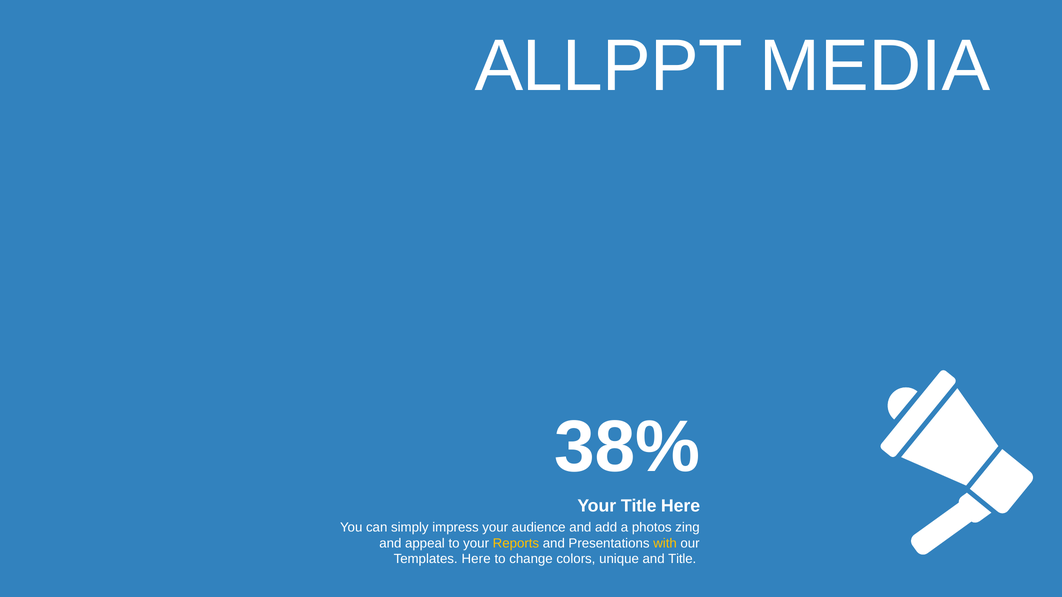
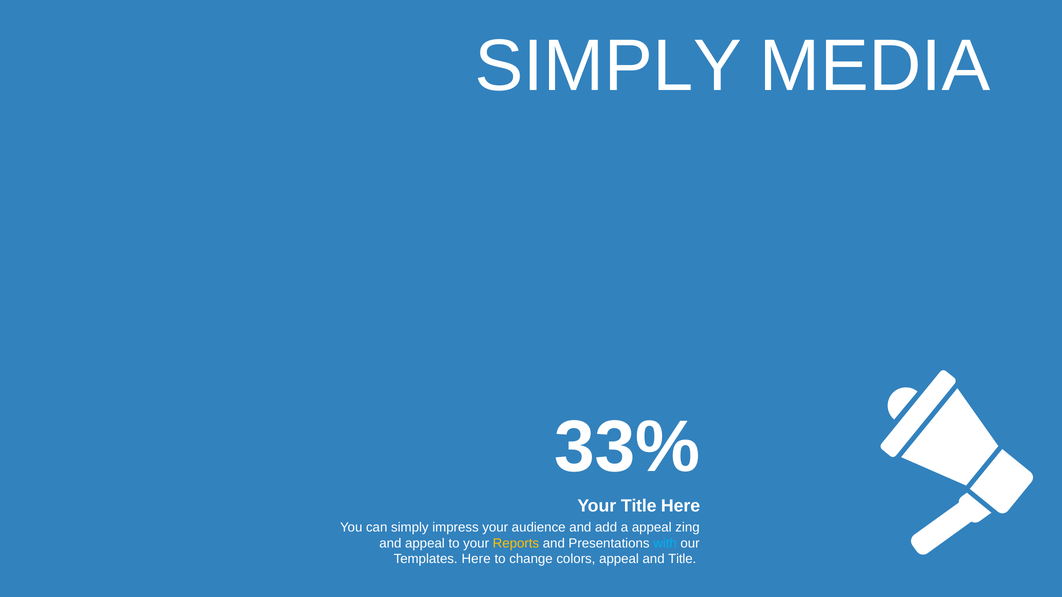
ALLPPT at (609, 66): ALLPPT -> SIMPLY
38%: 38% -> 33%
a photos: photos -> appeal
with colour: yellow -> light blue
colors unique: unique -> appeal
